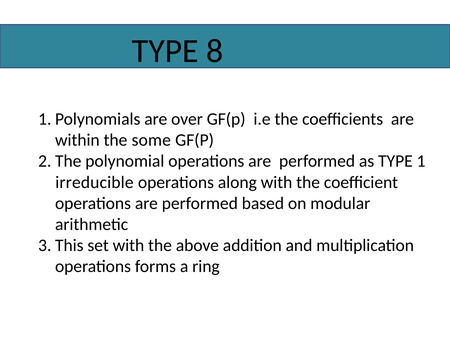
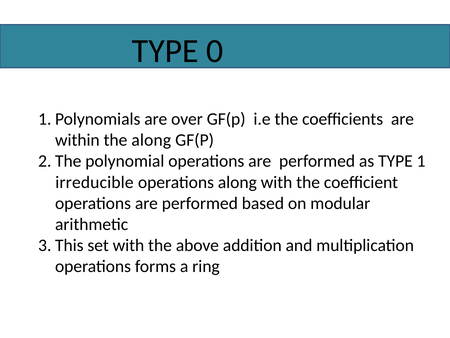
8: 8 -> 0
the some: some -> along
